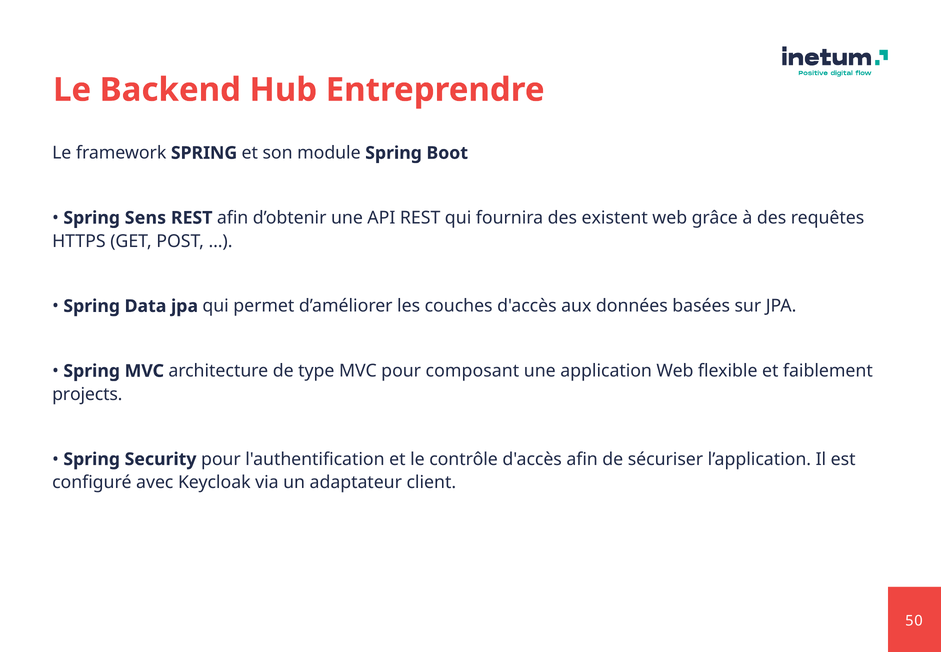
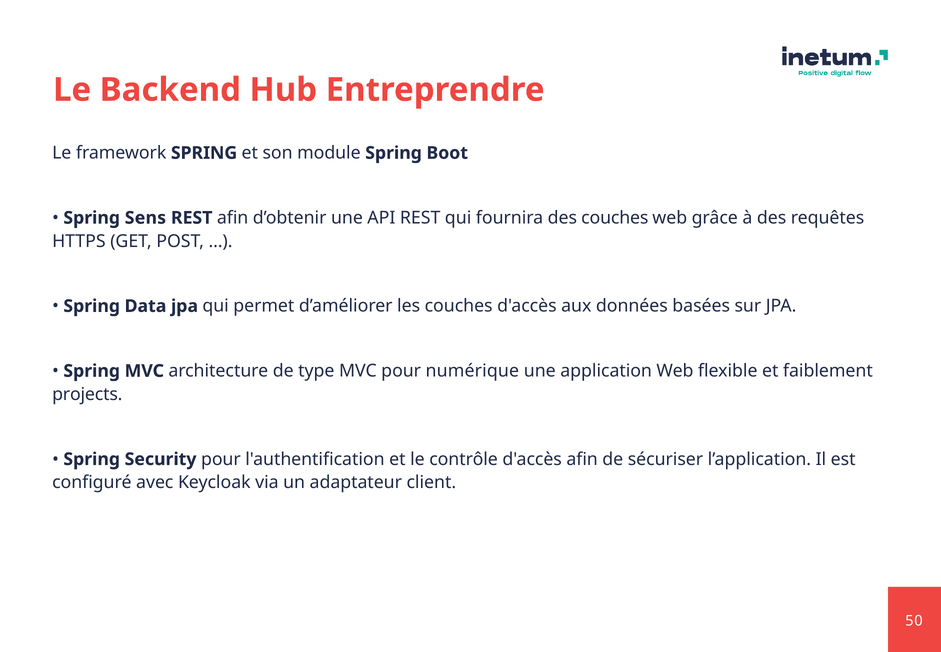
des existent: existent -> couches
composant: composant -> numérique
